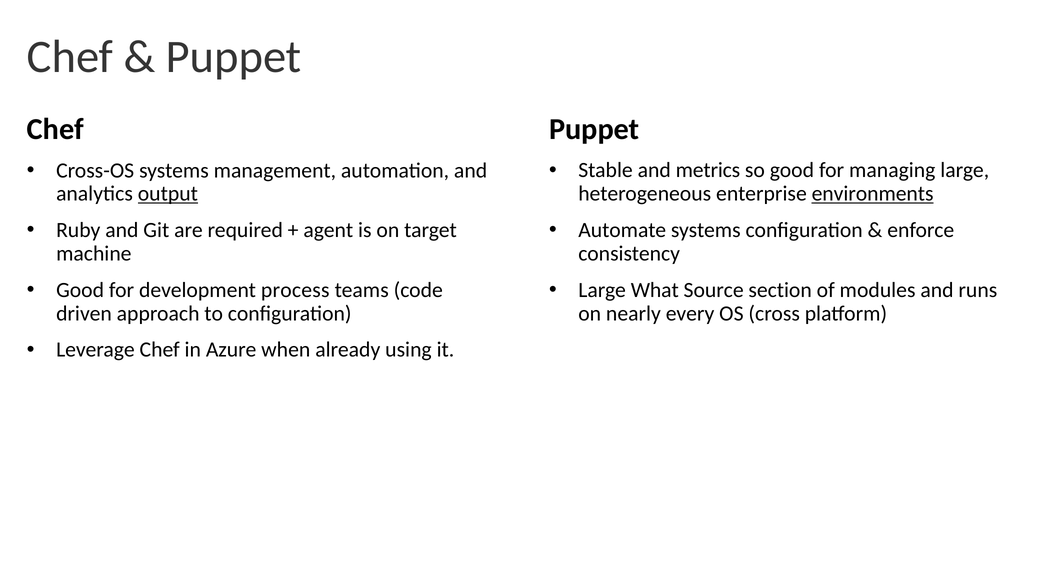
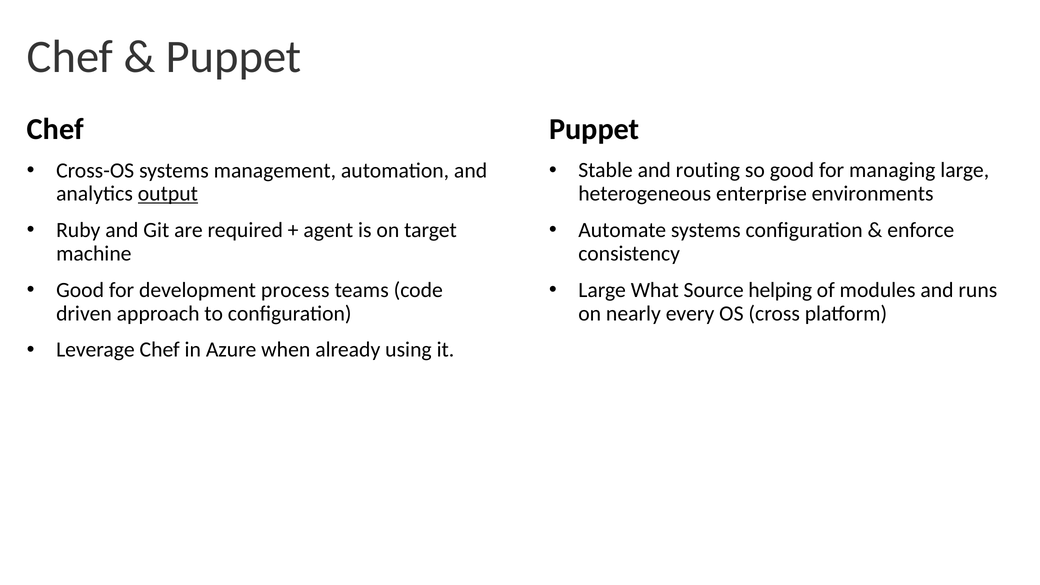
metrics: metrics -> routing
environments underline: present -> none
section: section -> helping
